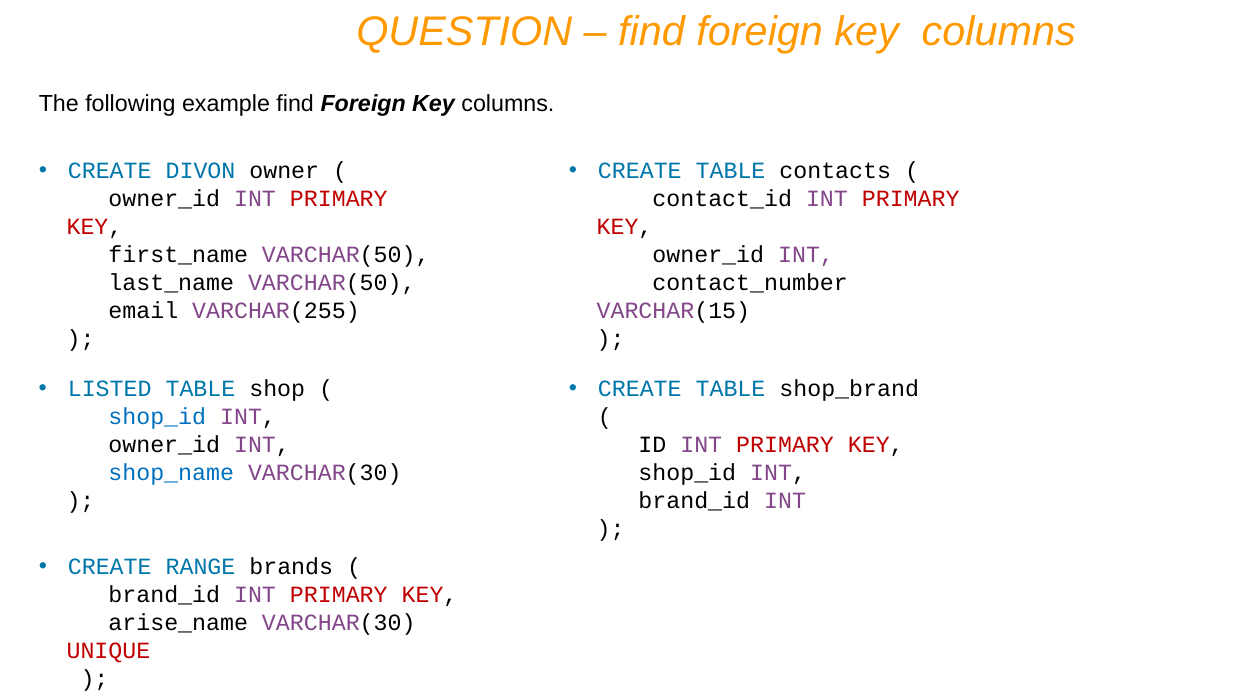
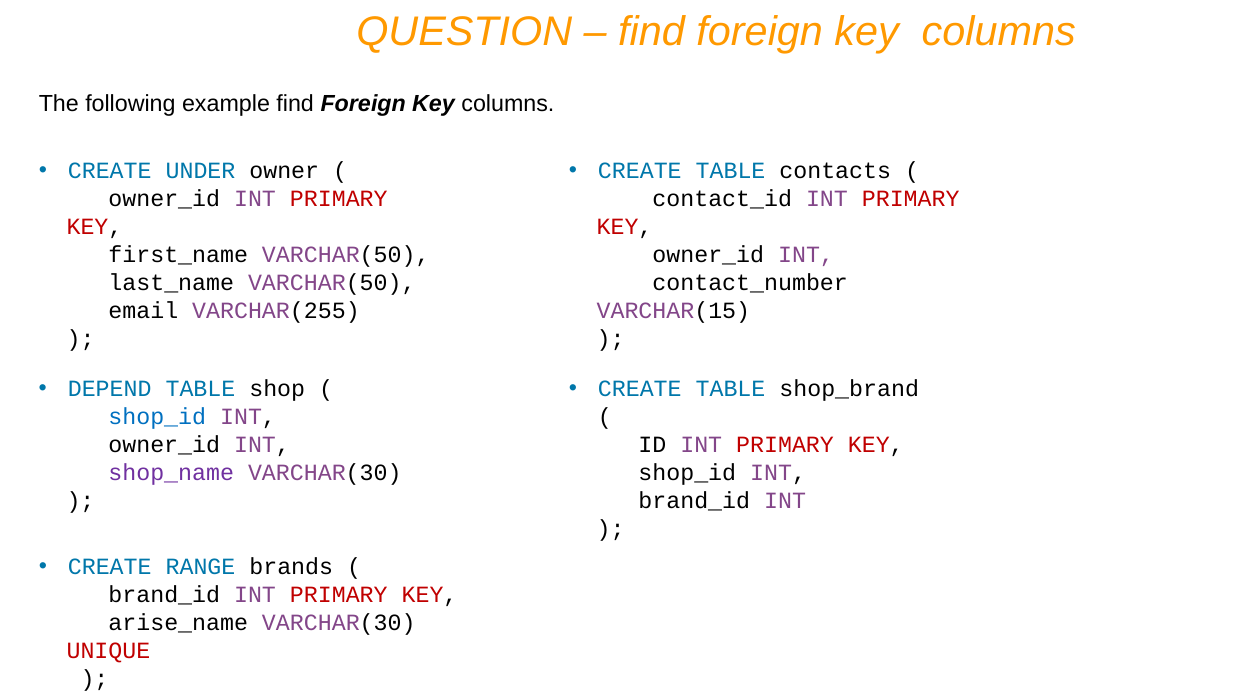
DIVON: DIVON -> UNDER
LISTED: LISTED -> DEPEND
shop_name colour: blue -> purple
